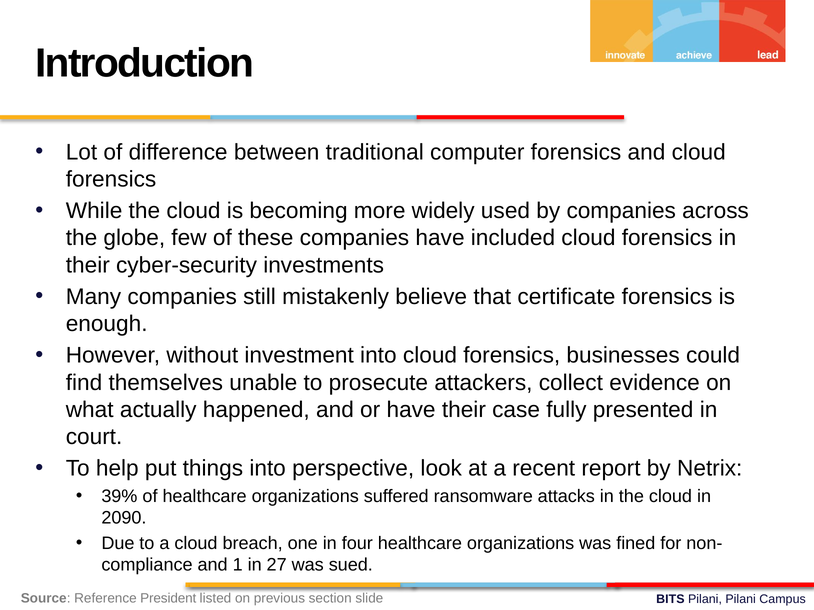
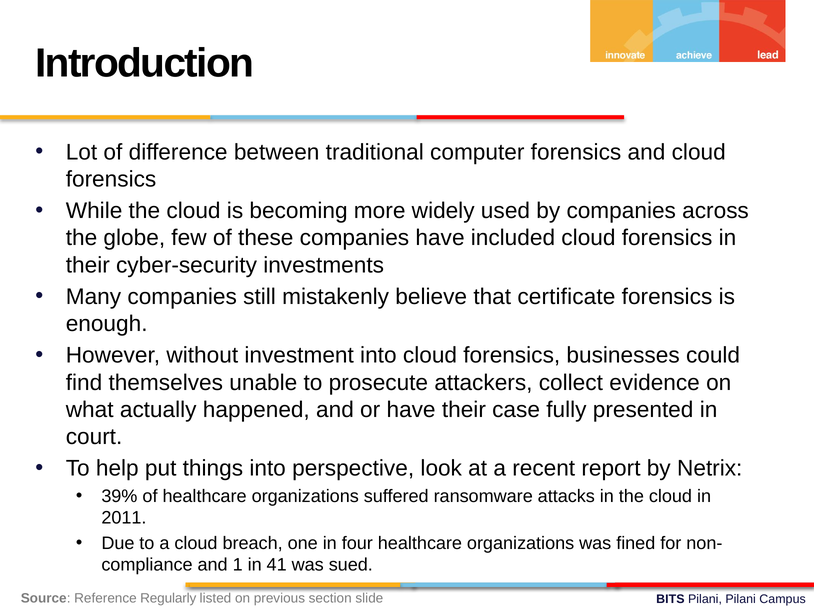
2090: 2090 -> 2011
27: 27 -> 41
President: President -> Regularly
